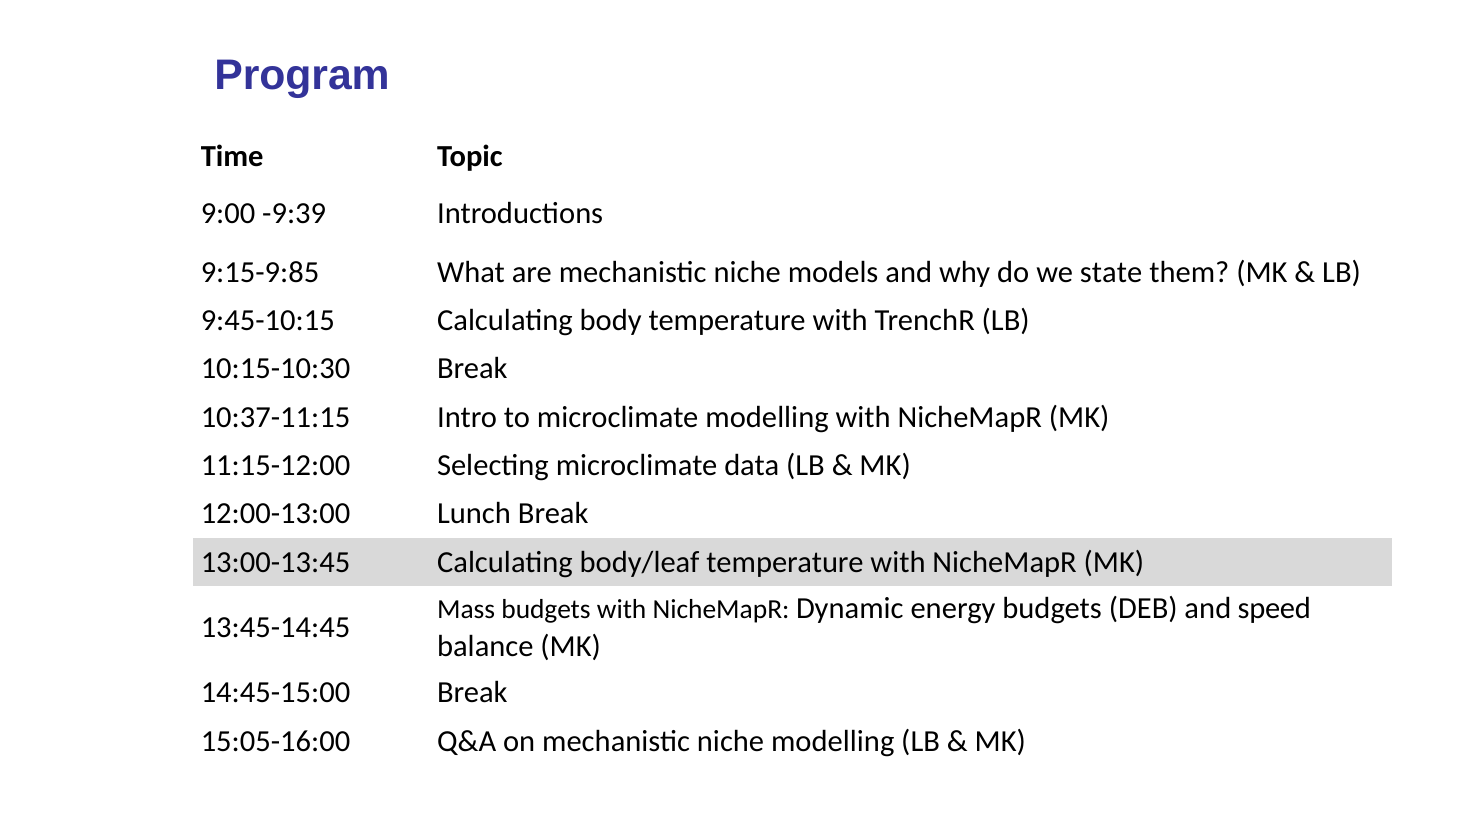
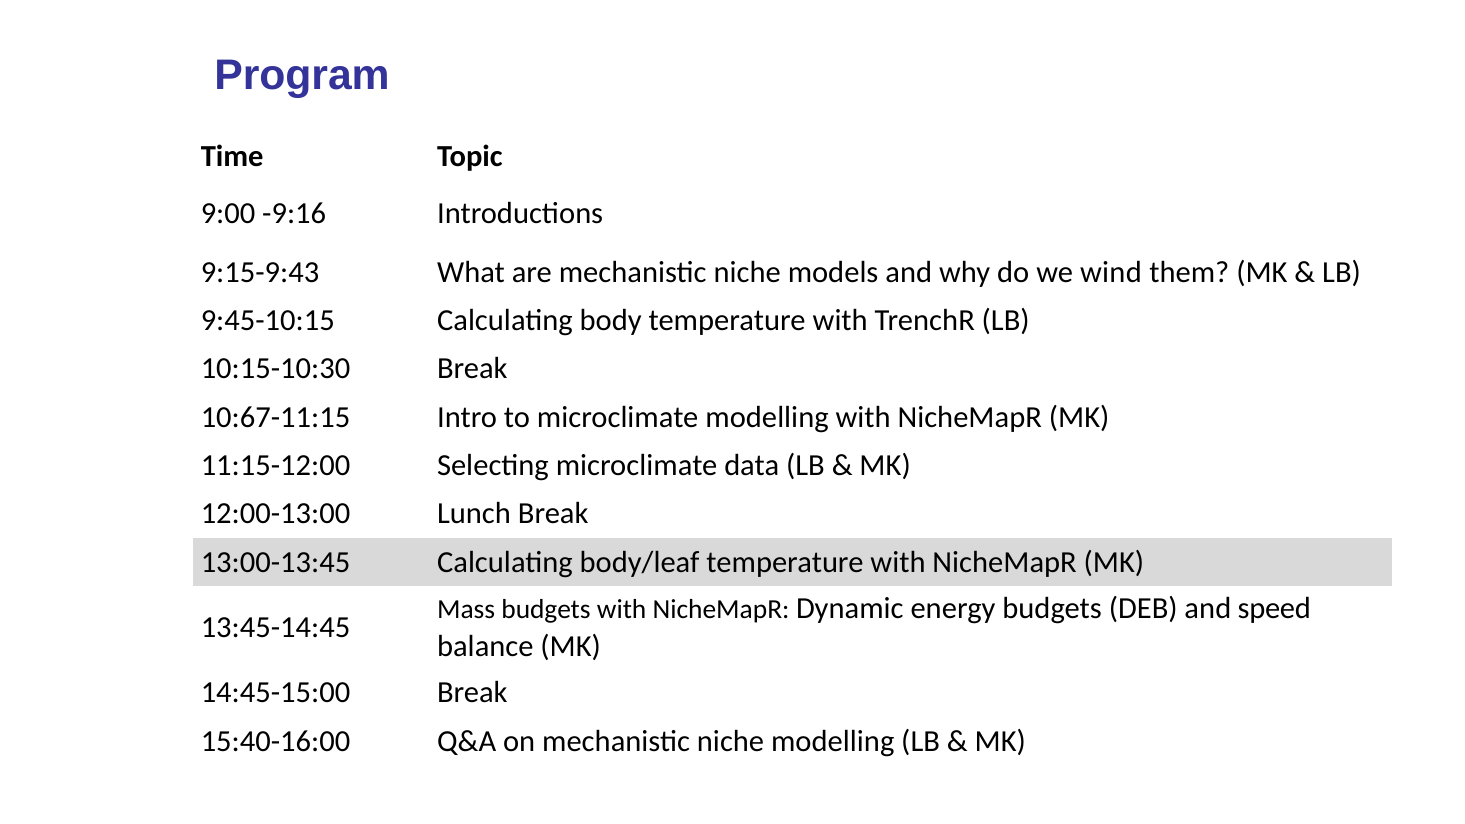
-9:39: -9:39 -> -9:16
9:15-9:85: 9:15-9:85 -> 9:15-9:43
state: state -> wind
10:37-11:15: 10:37-11:15 -> 10:67-11:15
15:05-16:00: 15:05-16:00 -> 15:40-16:00
